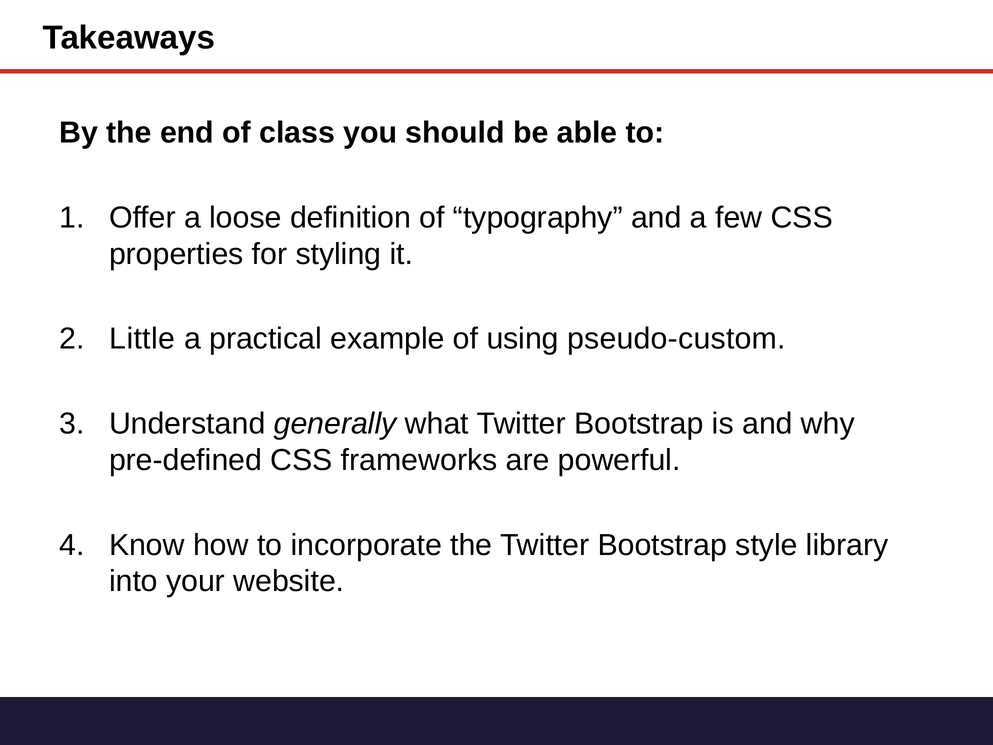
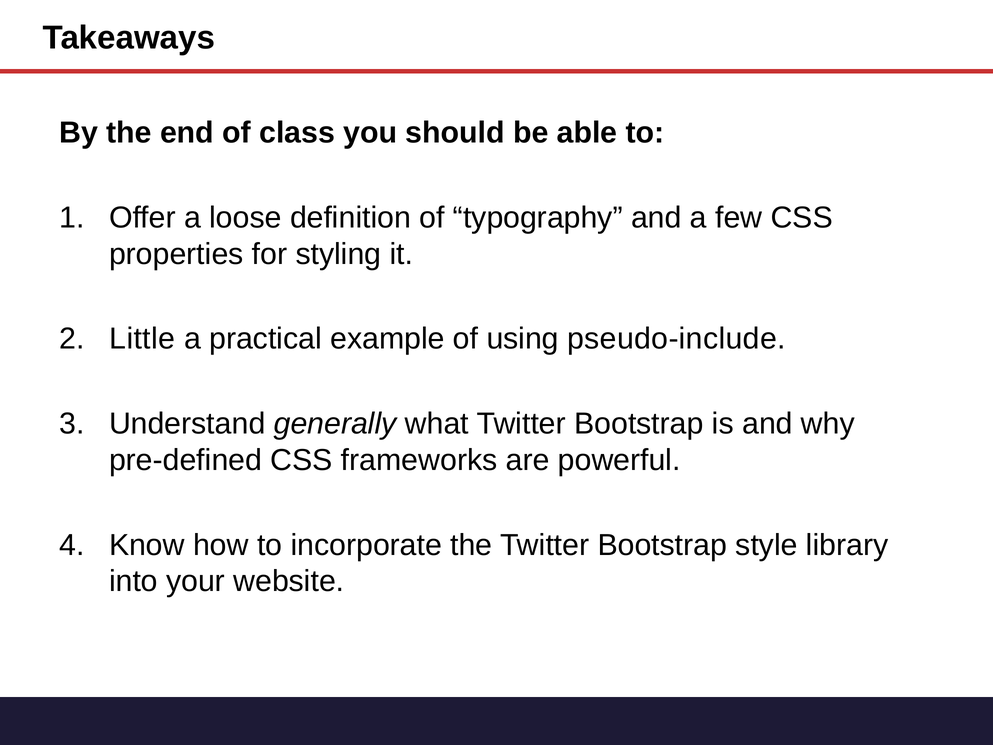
pseudo-custom: pseudo-custom -> pseudo-include
